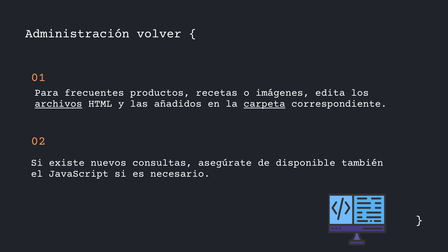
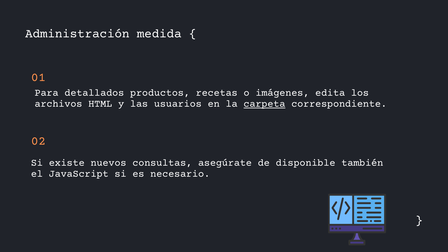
volver: volver -> medida
frecuentes: frecuentes -> detallados
archivos underline: present -> none
añadidos: añadidos -> usuarios
